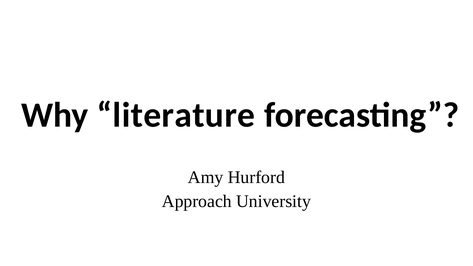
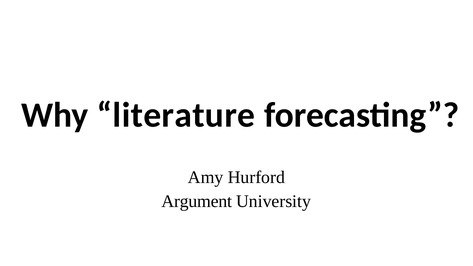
Approach: Approach -> Argument
